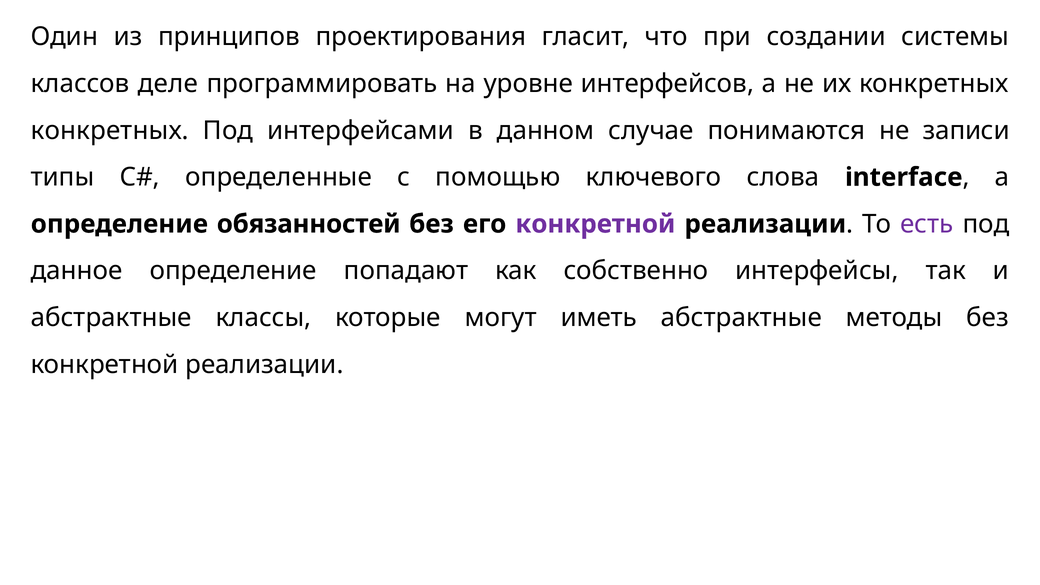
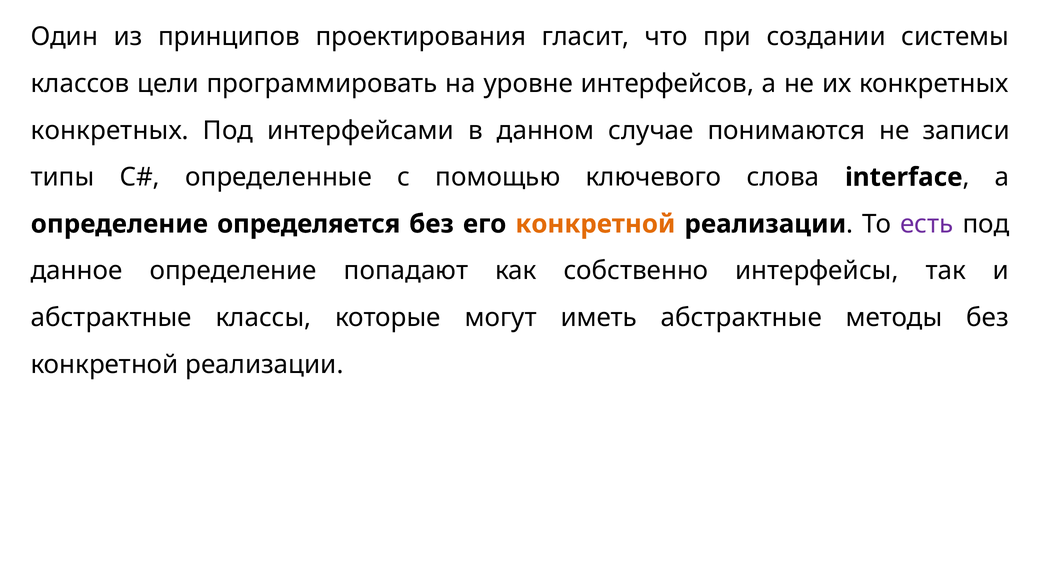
деле: деле -> цели
обязанностей: обязанностей -> определяется
конкретной at (595, 224) colour: purple -> orange
